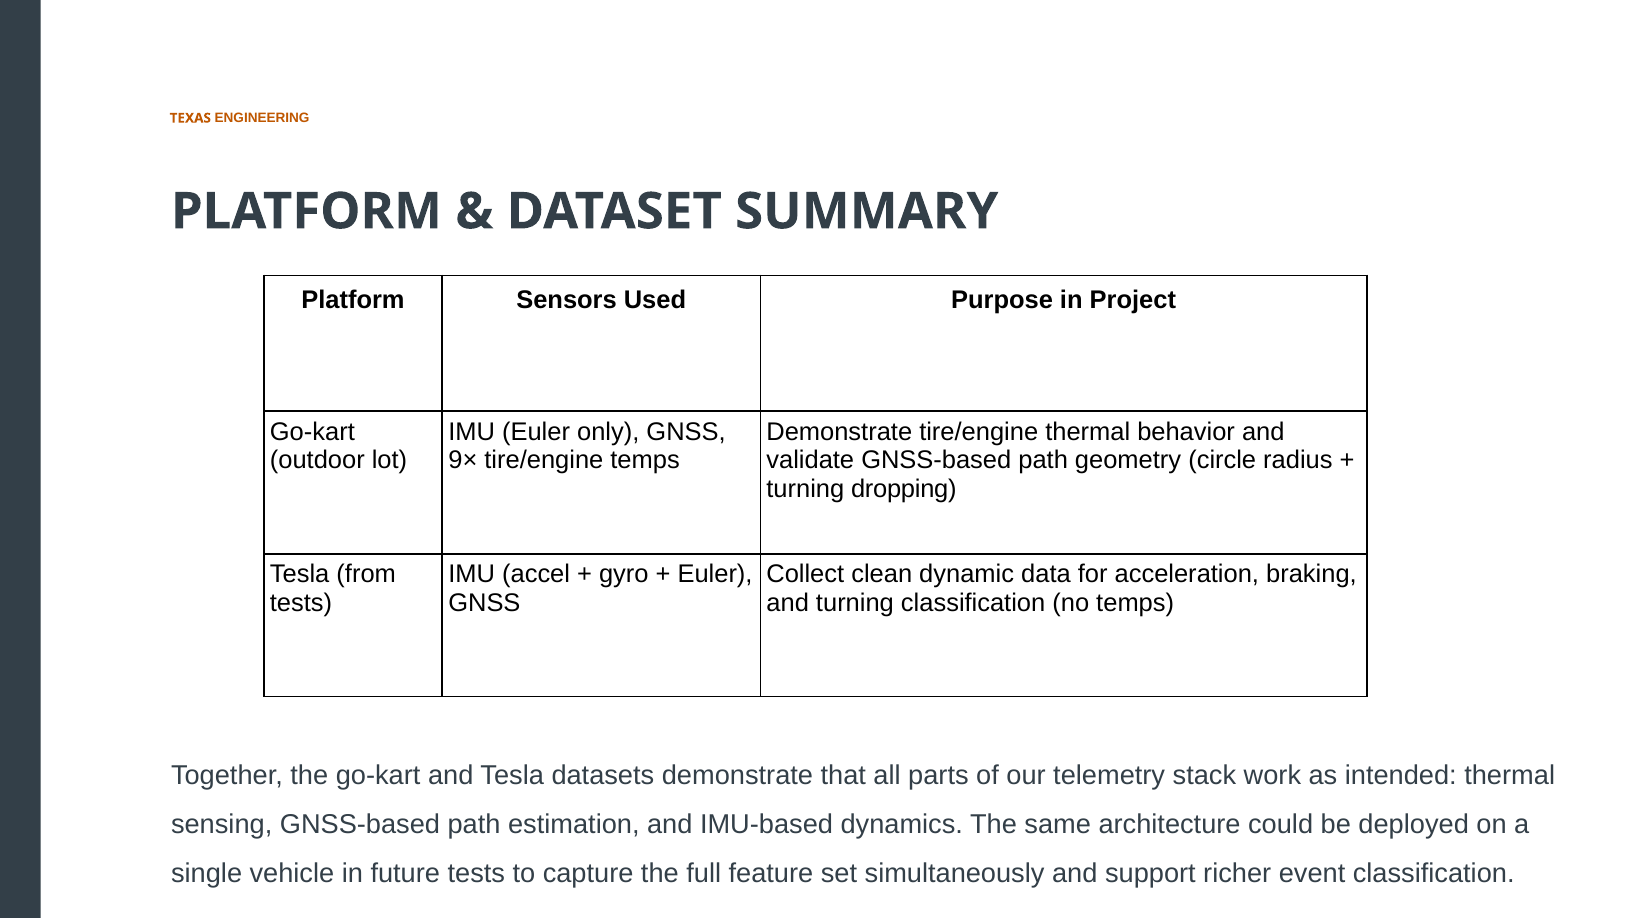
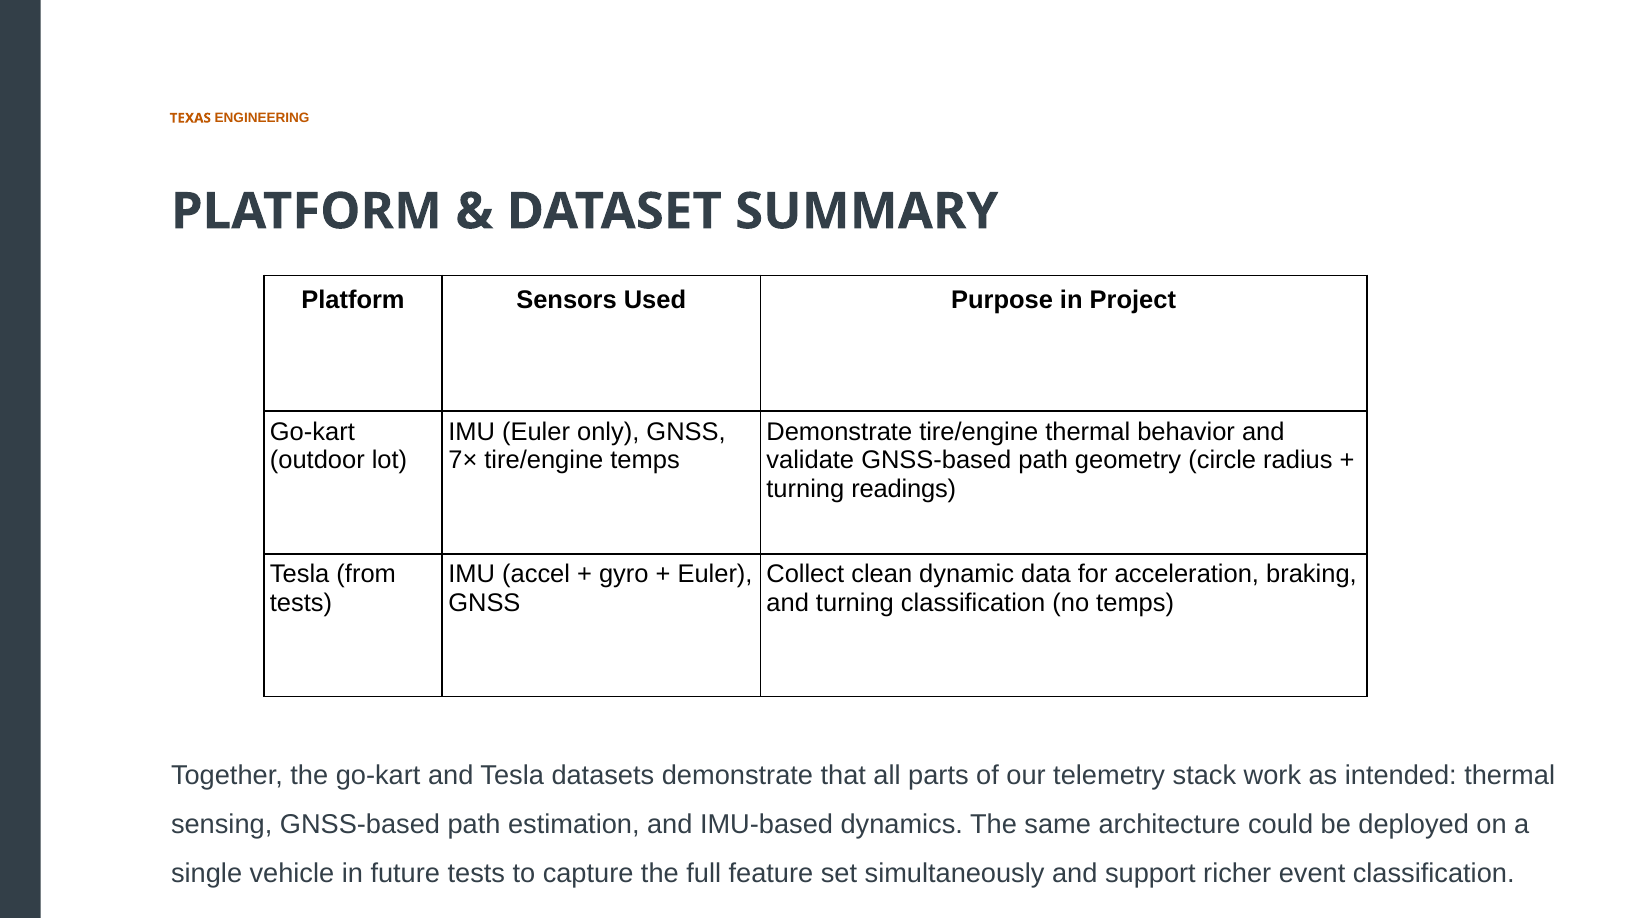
9×: 9× -> 7×
dropping: dropping -> readings
